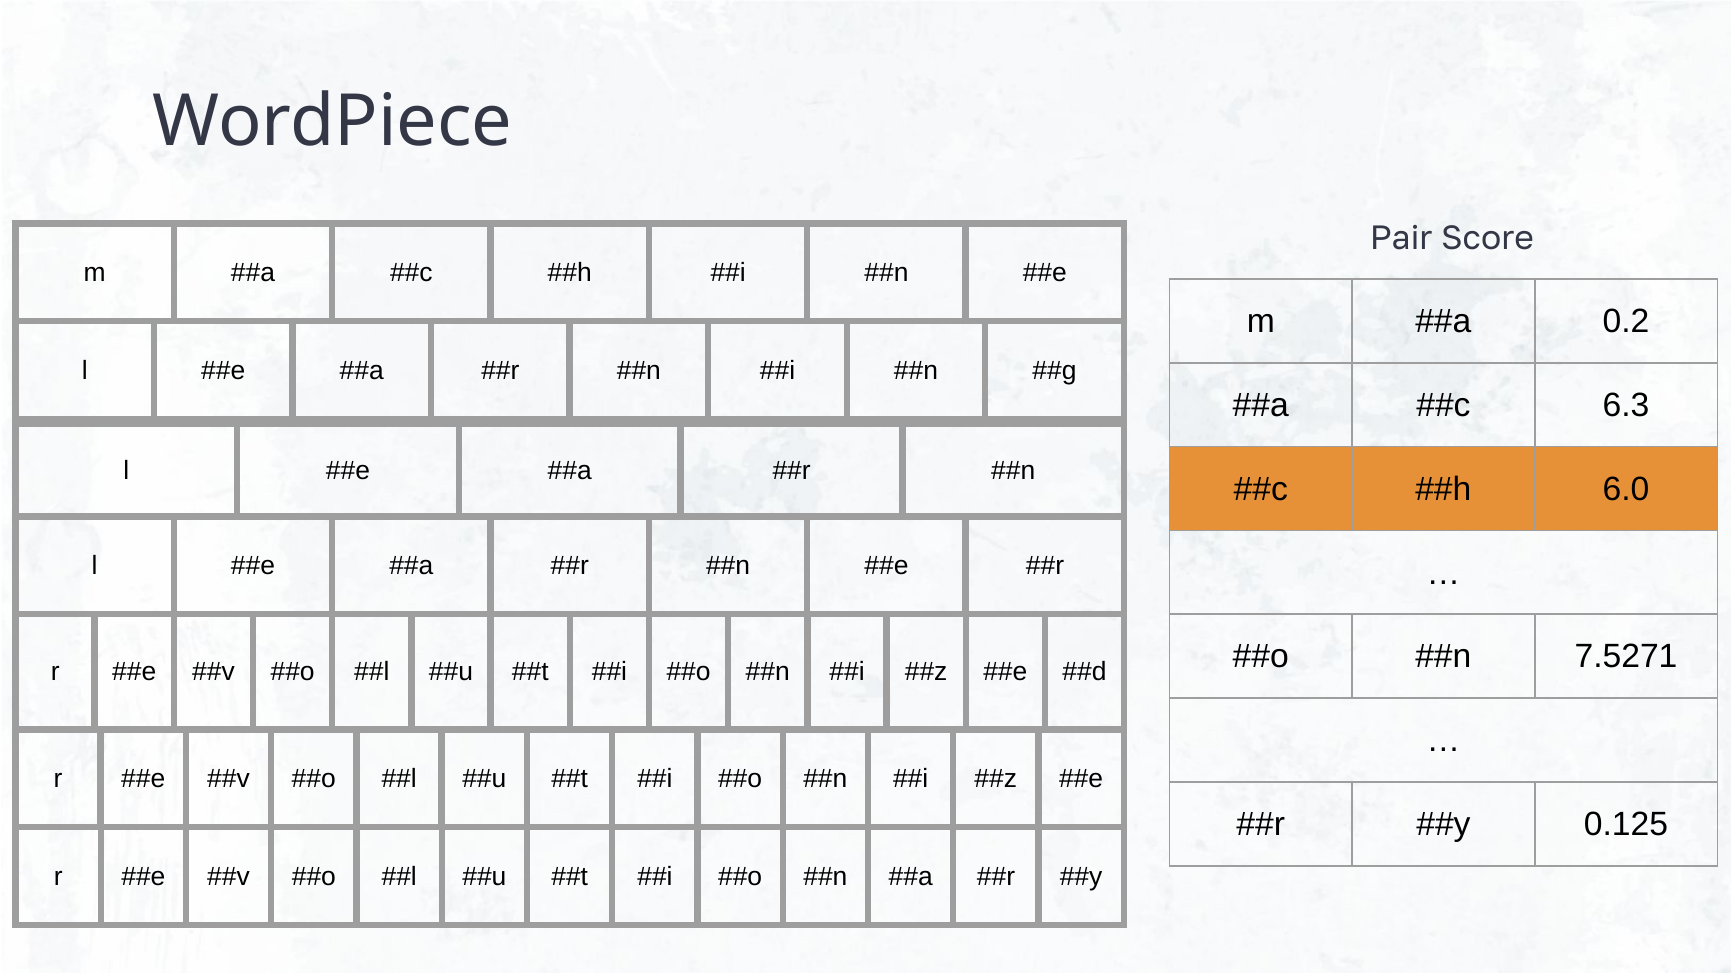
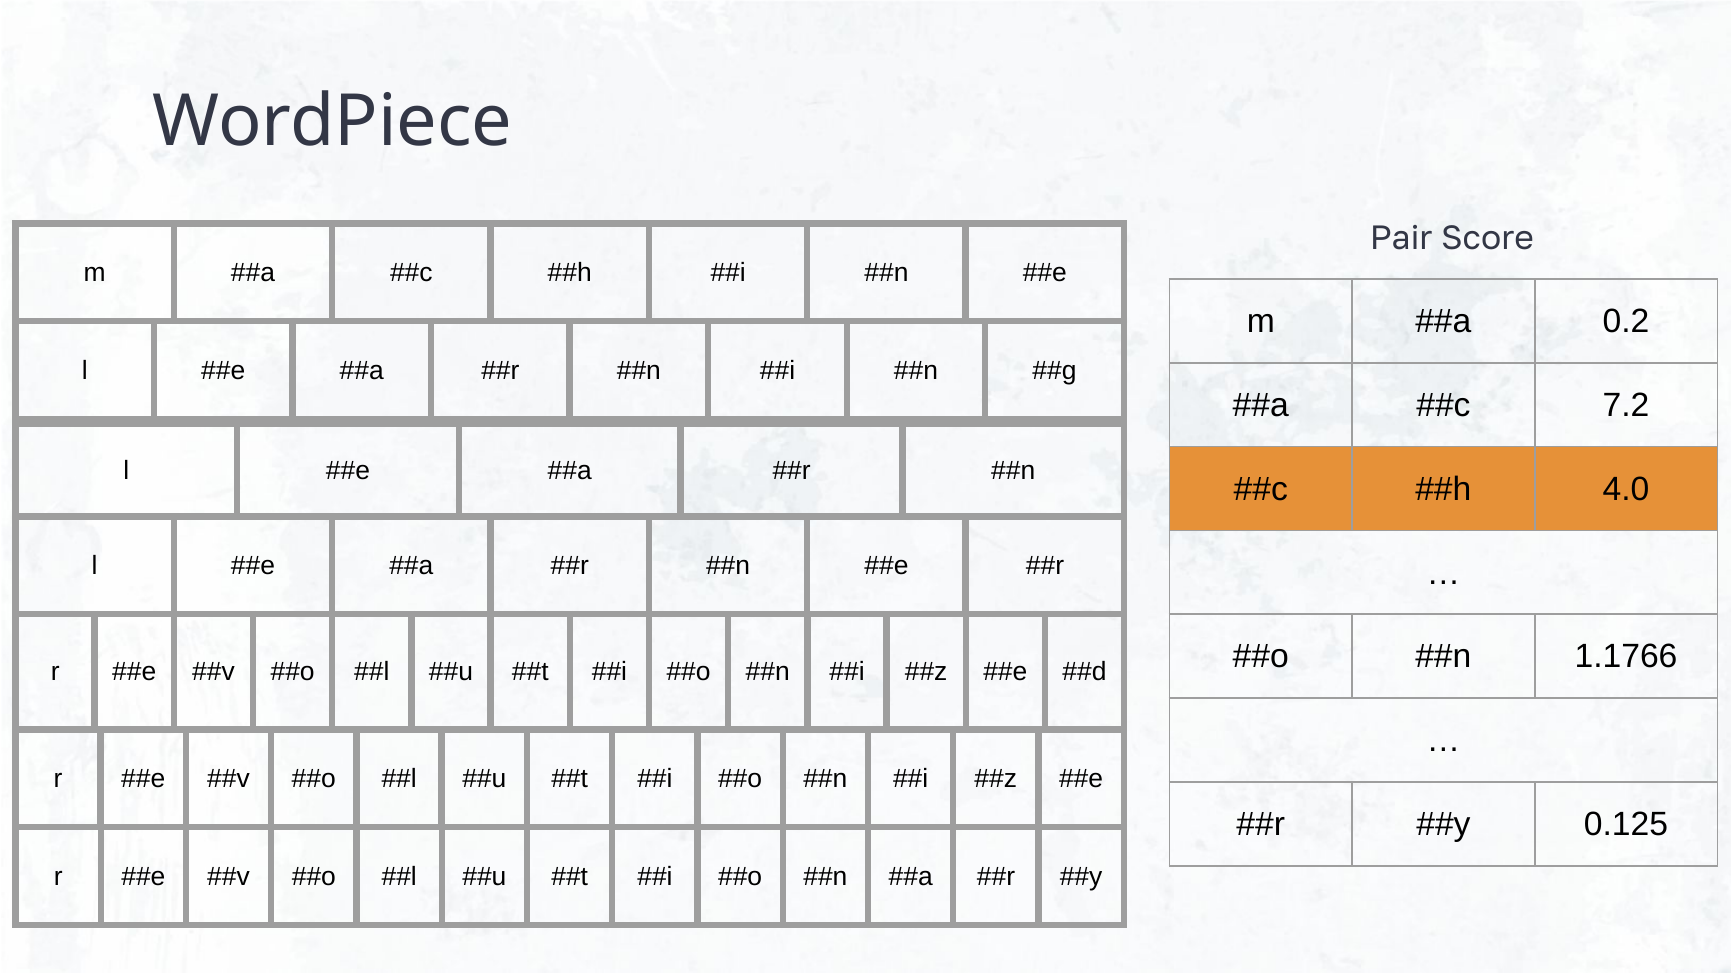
6.3: 6.3 -> 7.2
6.0: 6.0 -> 4.0
7.5271: 7.5271 -> 1.1766
